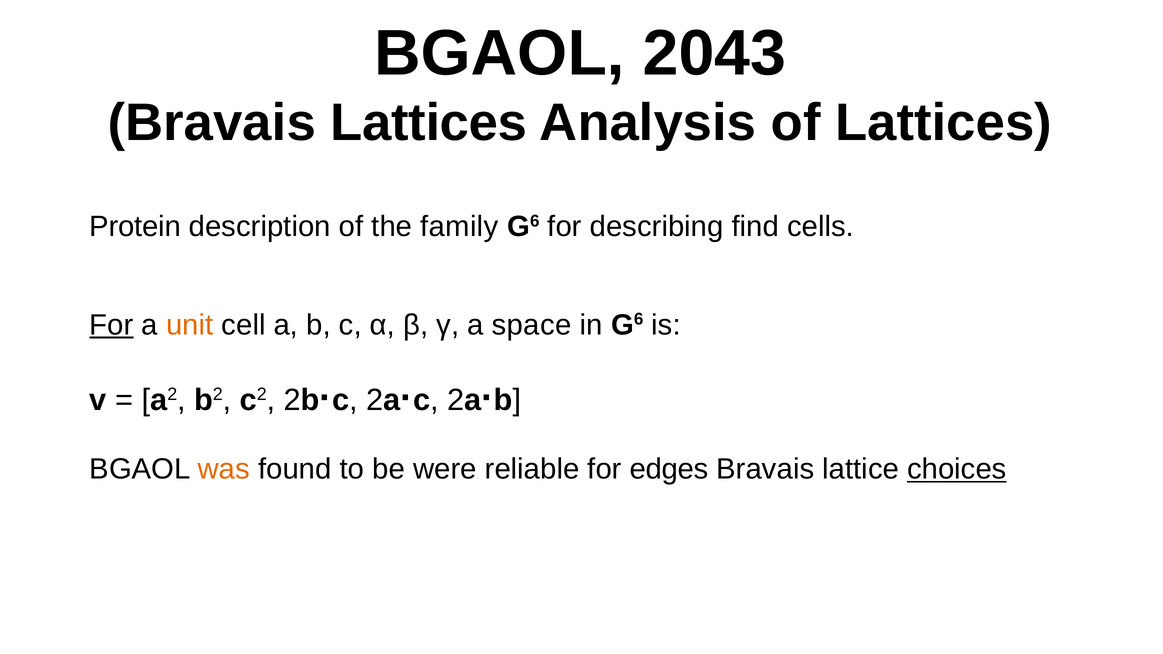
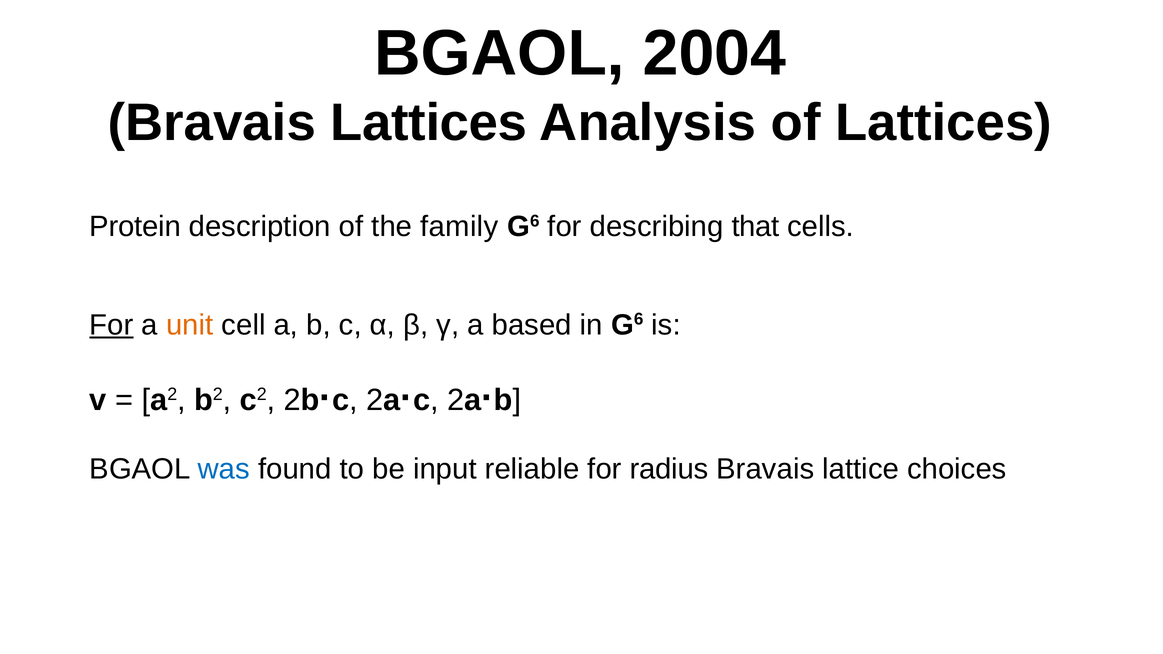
2043: 2043 -> 2004
find: find -> that
space: space -> based
was colour: orange -> blue
were: were -> input
edges: edges -> radius
choices underline: present -> none
